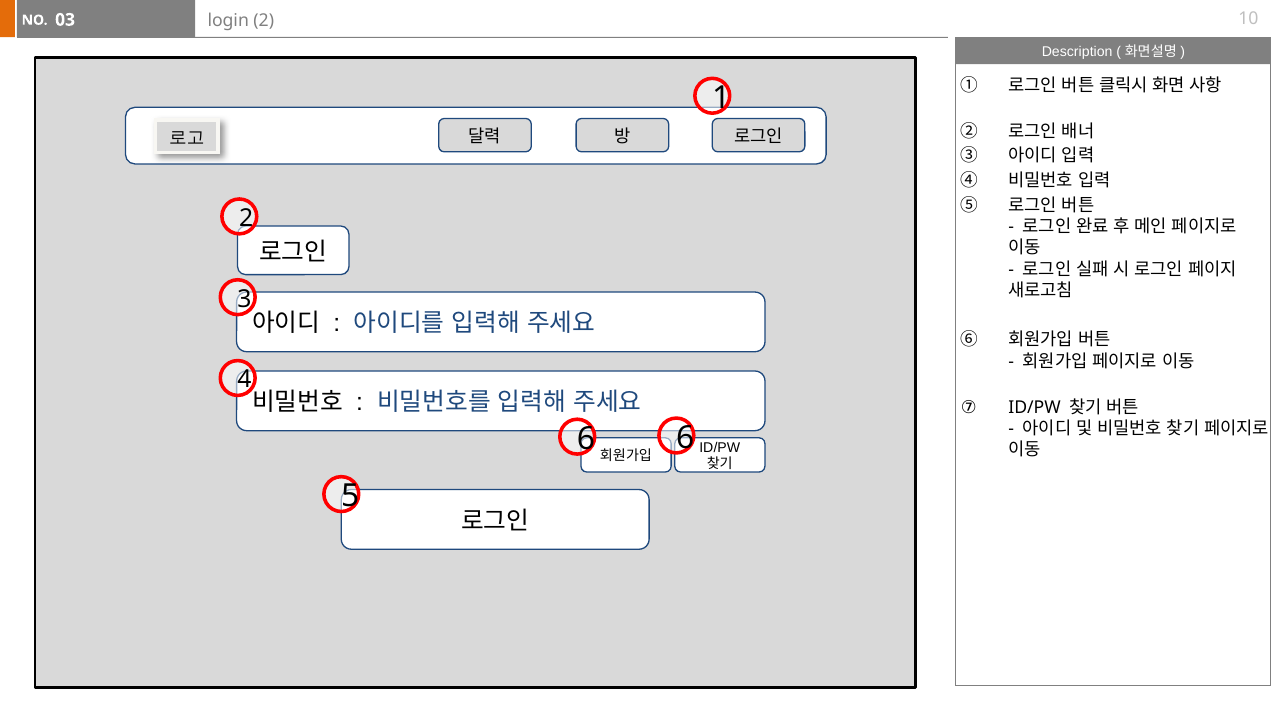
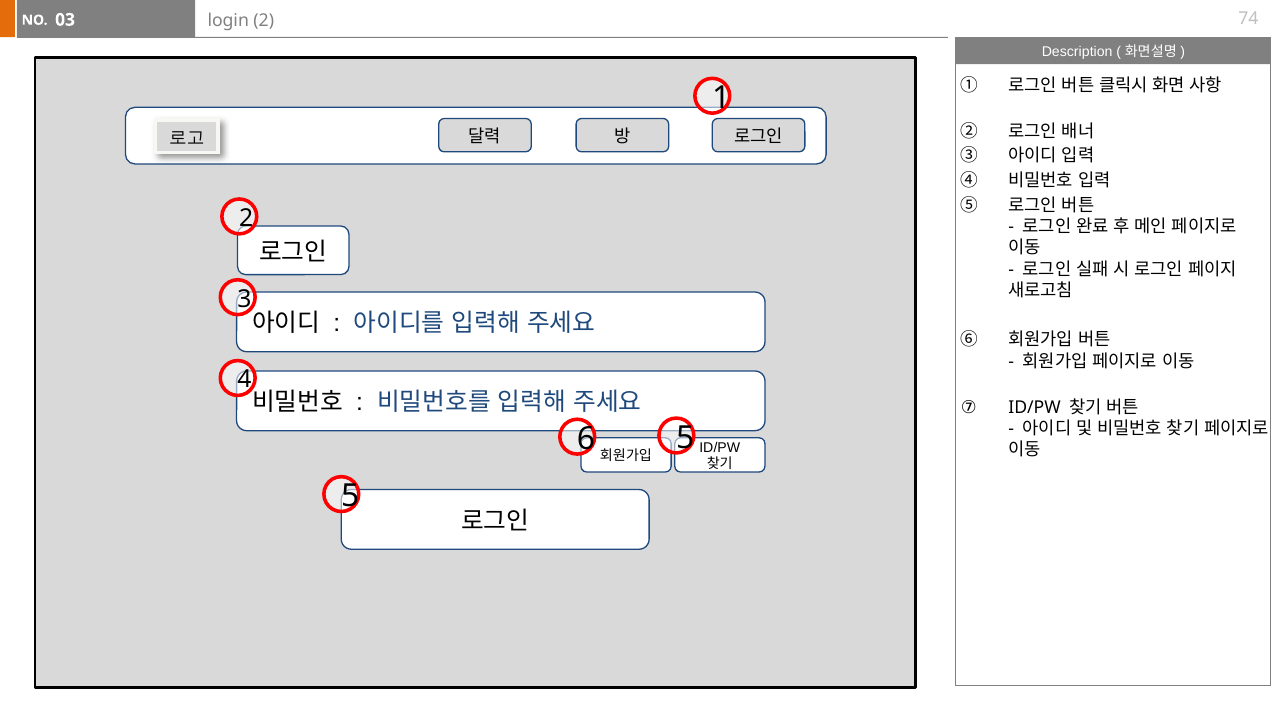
10: 10 -> 74
6 6: 6 -> 5
